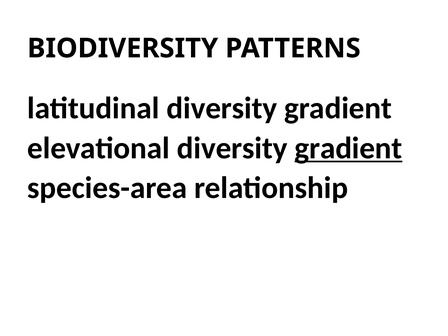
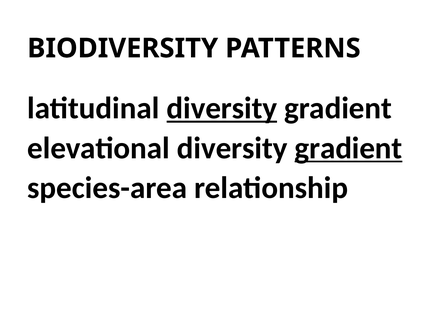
diversity at (222, 108) underline: none -> present
